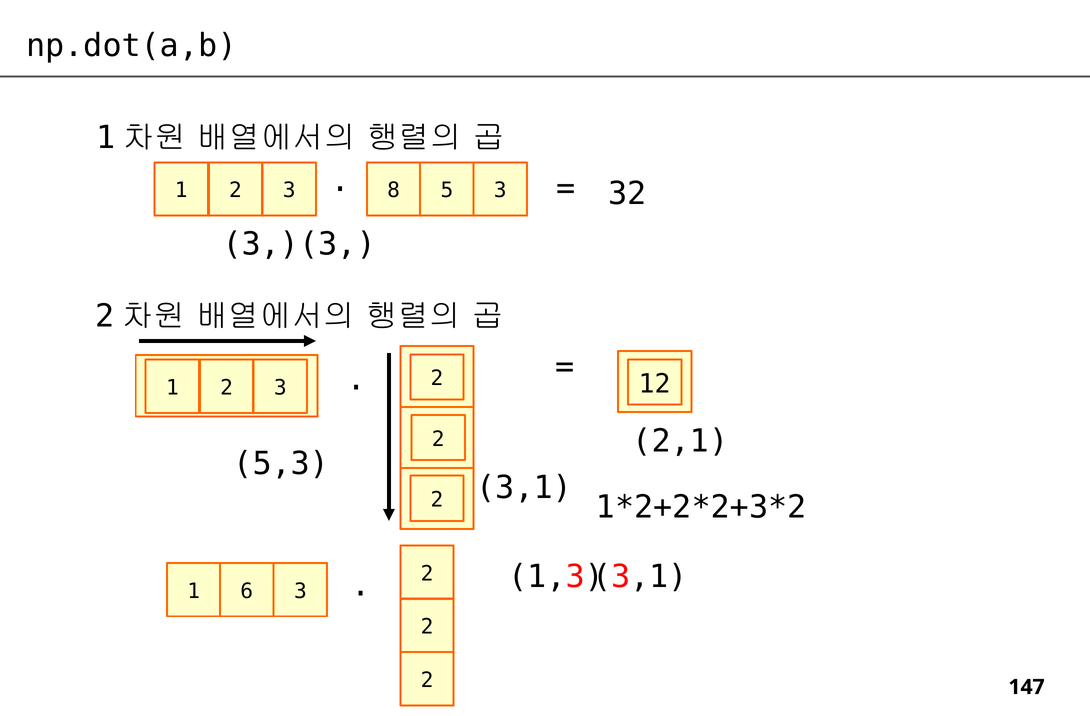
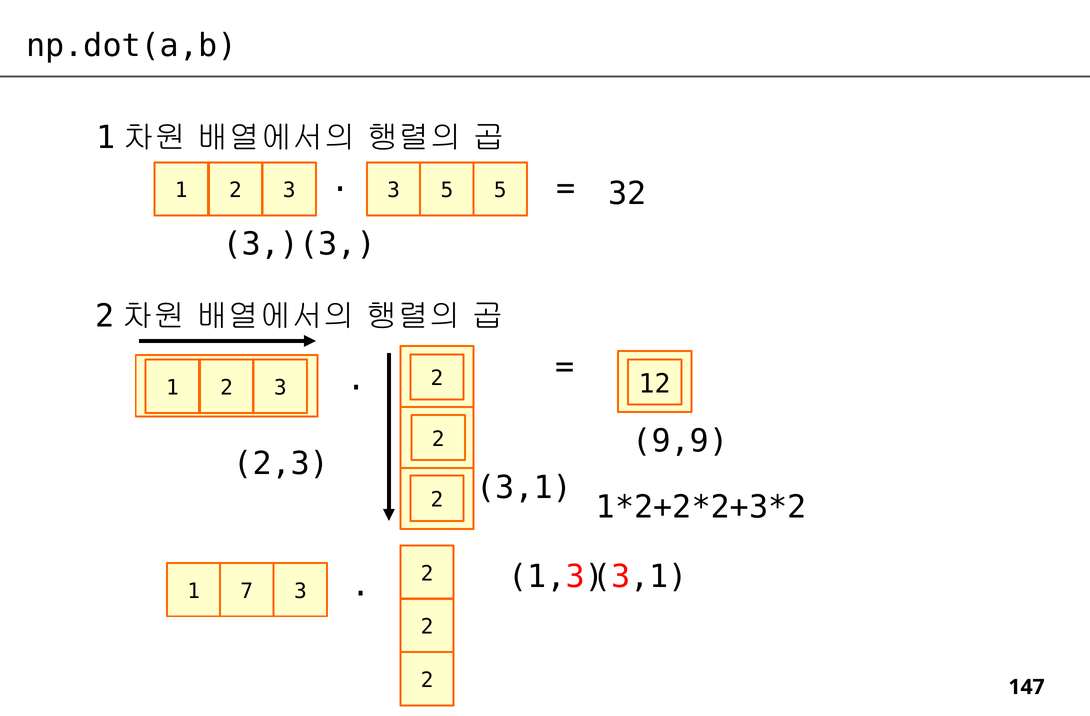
3 8: 8 -> 3
5 3: 3 -> 5
2,1: 2,1 -> 9,9
5,3: 5,3 -> 2,3
6: 6 -> 7
